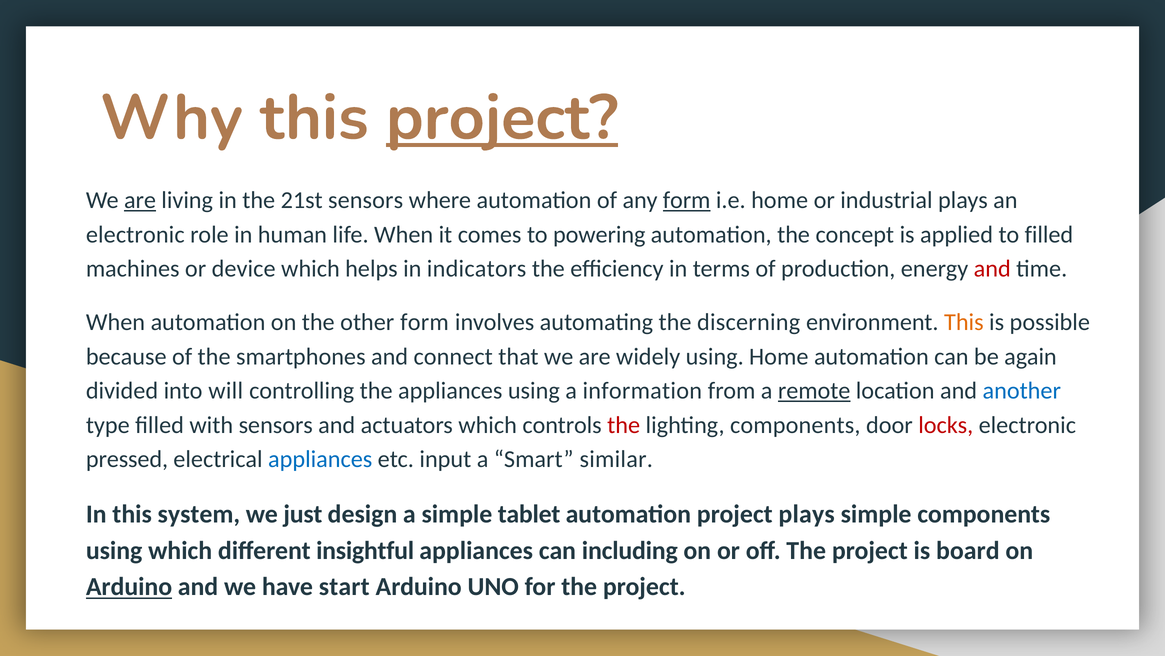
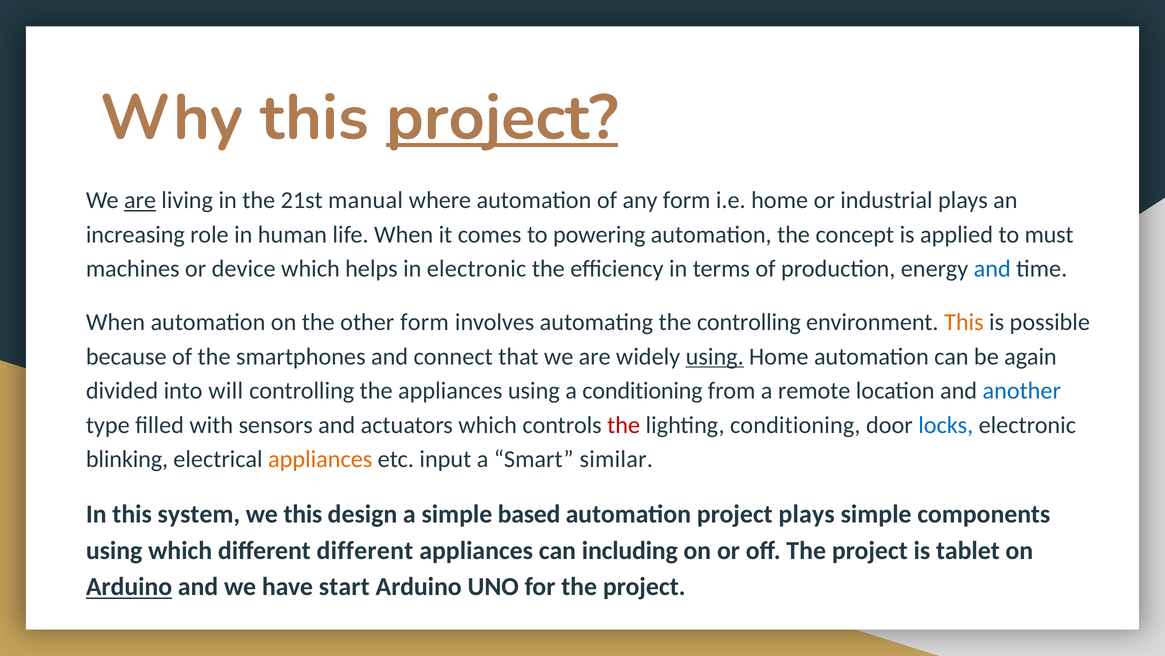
21st sensors: sensors -> manual
form at (687, 200) underline: present -> none
electronic at (135, 234): electronic -> increasing
to filled: filled -> must
in indicators: indicators -> electronic
and at (992, 268) colour: red -> blue
the discerning: discerning -> controlling
using at (715, 356) underline: none -> present
a information: information -> conditioning
remote underline: present -> none
lighting components: components -> conditioning
locks colour: red -> blue
pressed: pressed -> blinking
appliances at (320, 459) colour: blue -> orange
we just: just -> this
tablet: tablet -> based
different insightful: insightful -> different
board: board -> tablet
